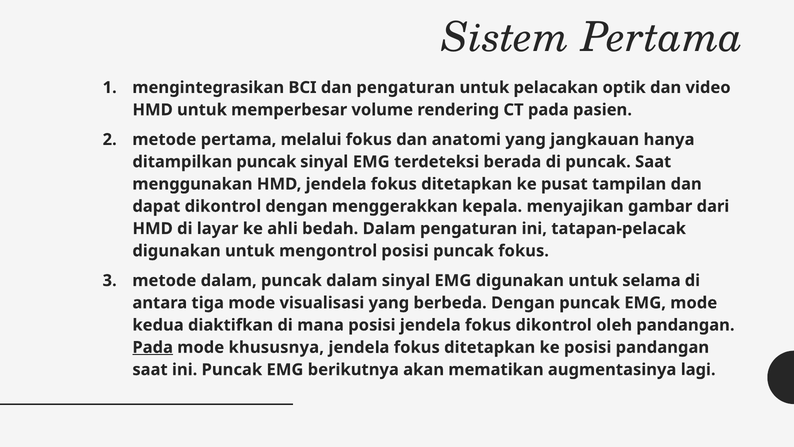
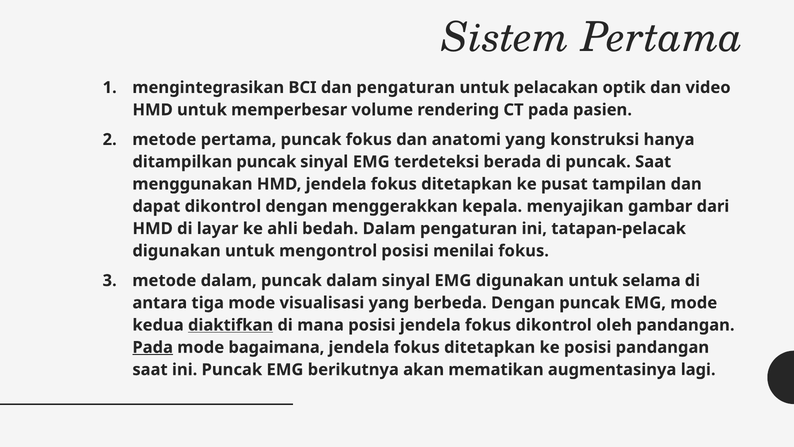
pertama melalui: melalui -> puncak
jangkauan: jangkauan -> konstruksi
posisi puncak: puncak -> menilai
diaktifkan underline: none -> present
khususnya: khususnya -> bagaimana
